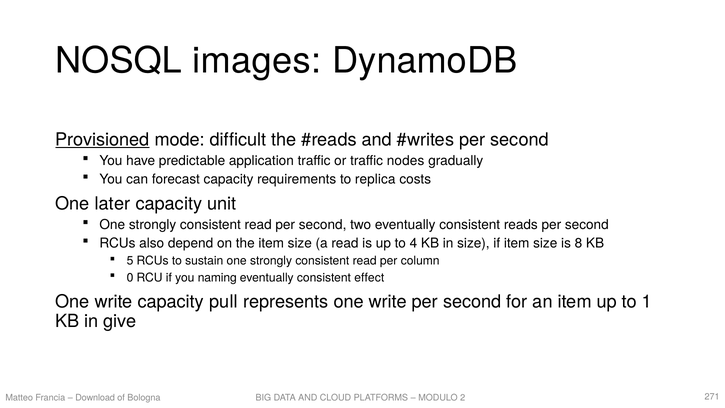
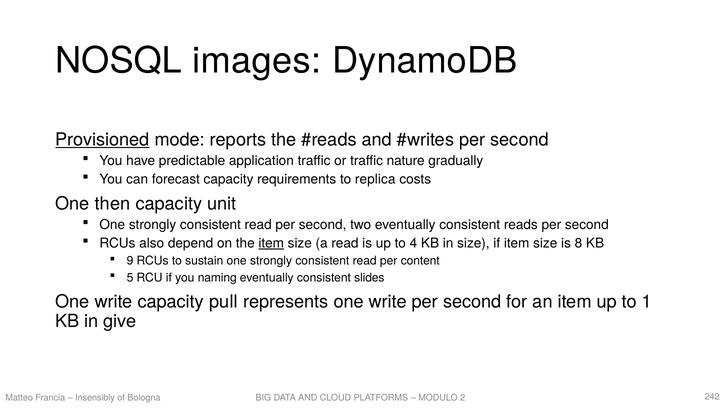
difficult: difficult -> reports
nodes: nodes -> nature
later: later -> then
item at (271, 243) underline: none -> present
5: 5 -> 9
column: column -> content
0: 0 -> 5
effect: effect -> slides
Download: Download -> Insensibly
271: 271 -> 242
